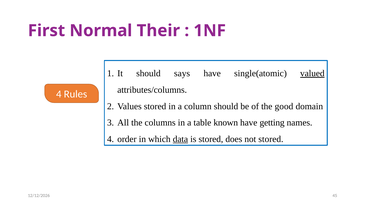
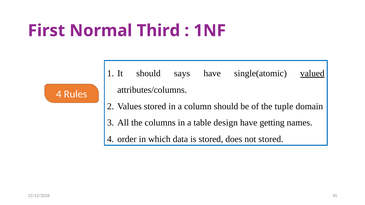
Their: Their -> Third
good: good -> tuple
known: known -> design
data underline: present -> none
